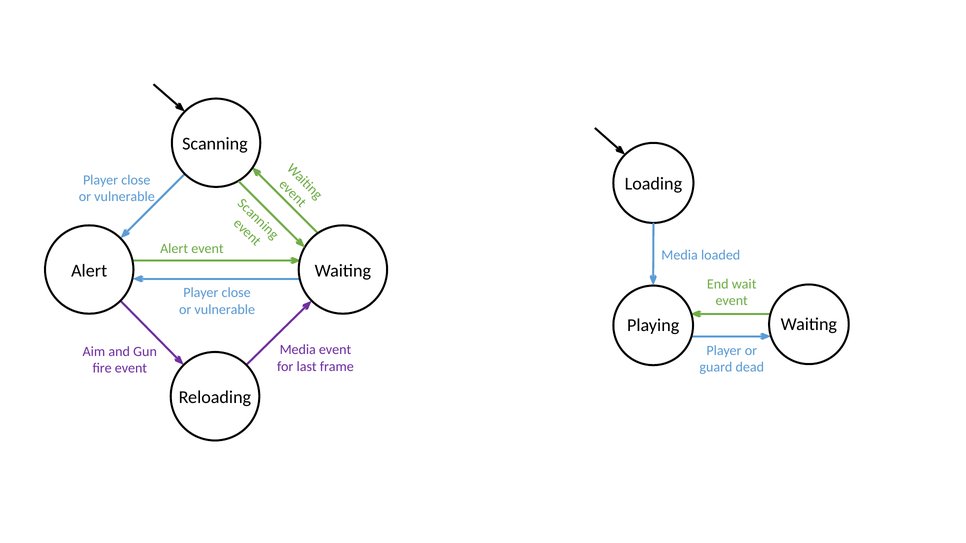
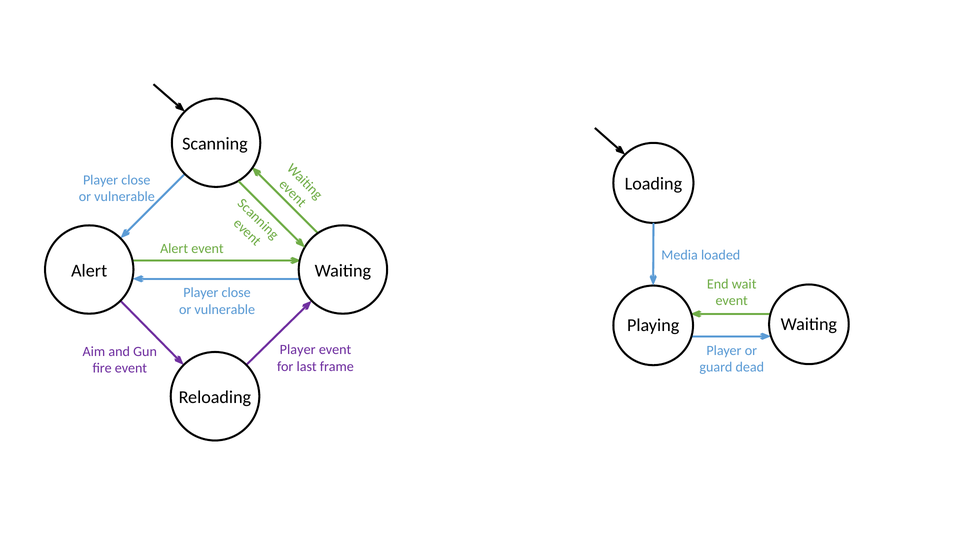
Media at (298, 350): Media -> Player
